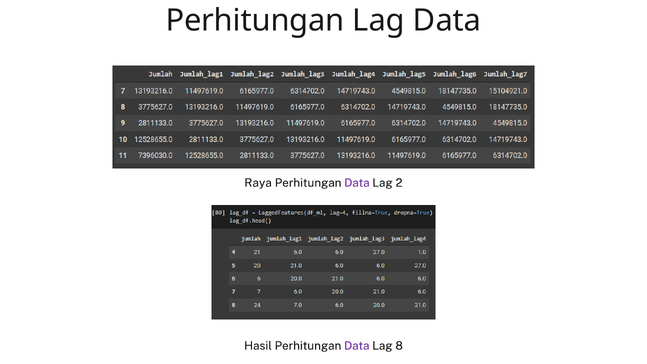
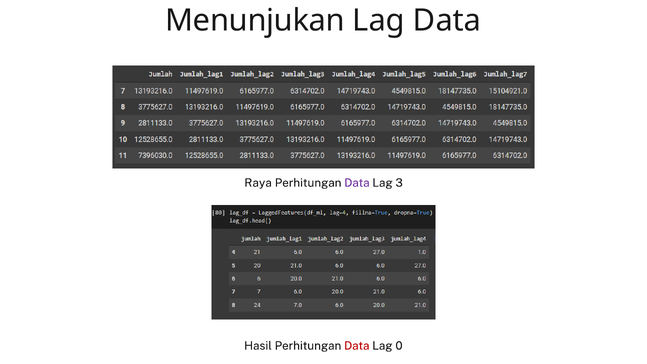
Perhitungan at (255, 21): Perhitungan -> Menunjukan
2: 2 -> 3
Data at (357, 346) colour: purple -> red
8: 8 -> 0
